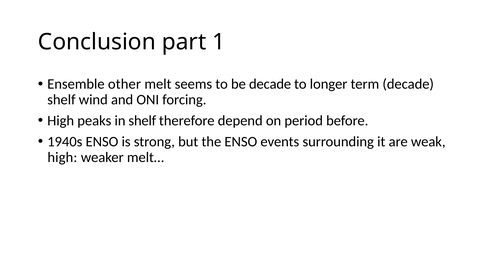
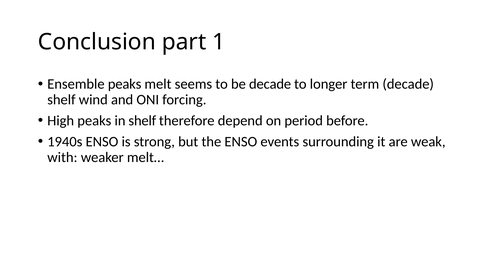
Ensemble other: other -> peaks
high at (62, 157): high -> with
